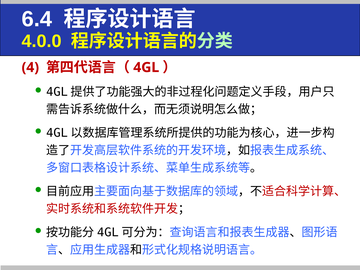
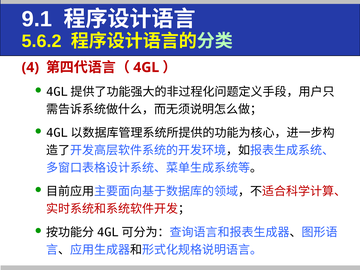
6.4: 6.4 -> 9.1
4.0.0: 4.0.0 -> 5.6.2
